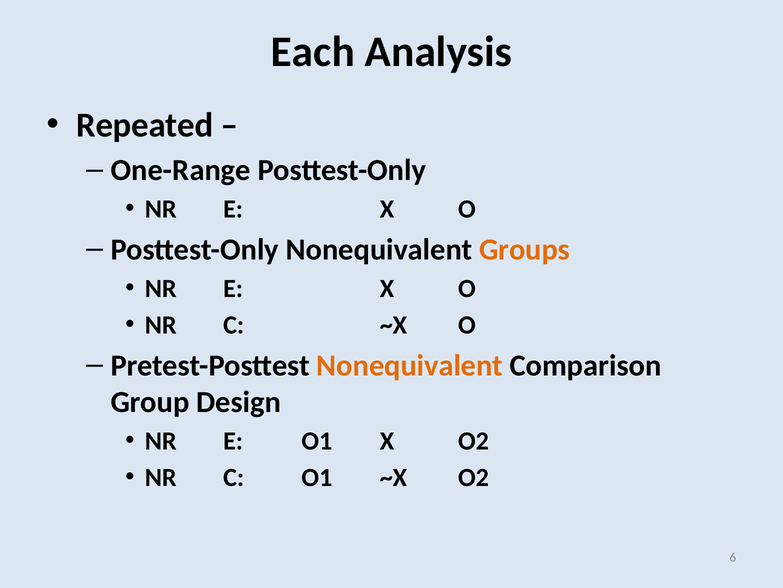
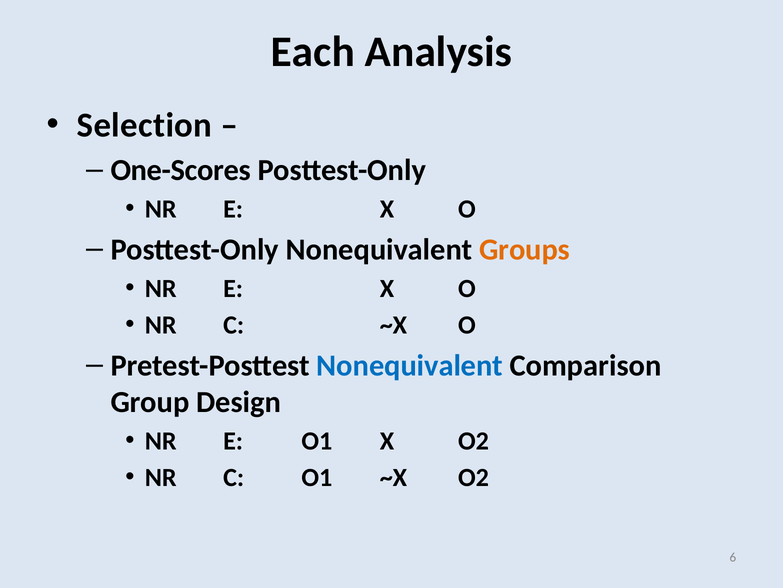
Repeated: Repeated -> Selection
One-Range: One-Range -> One-Scores
Nonequivalent at (410, 365) colour: orange -> blue
